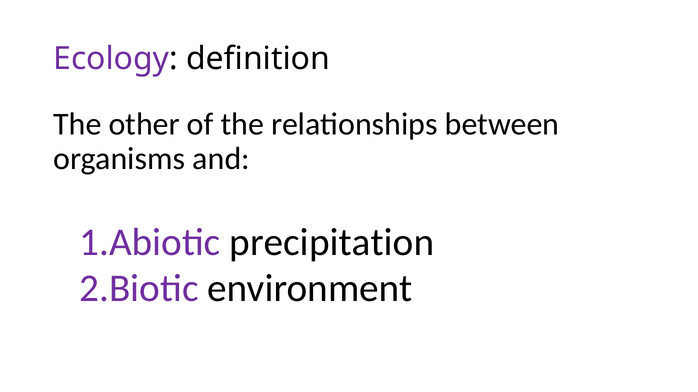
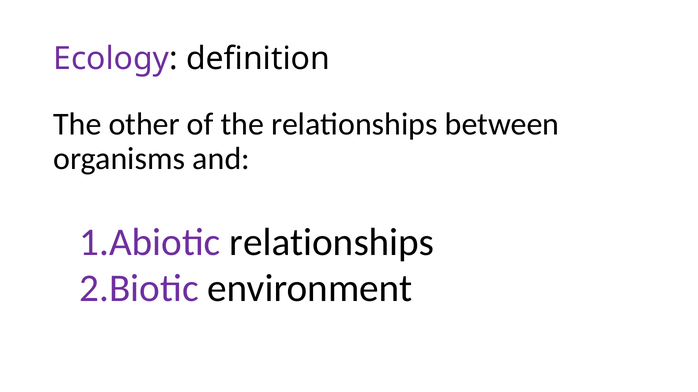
precipitation at (332, 243): precipitation -> relationships
